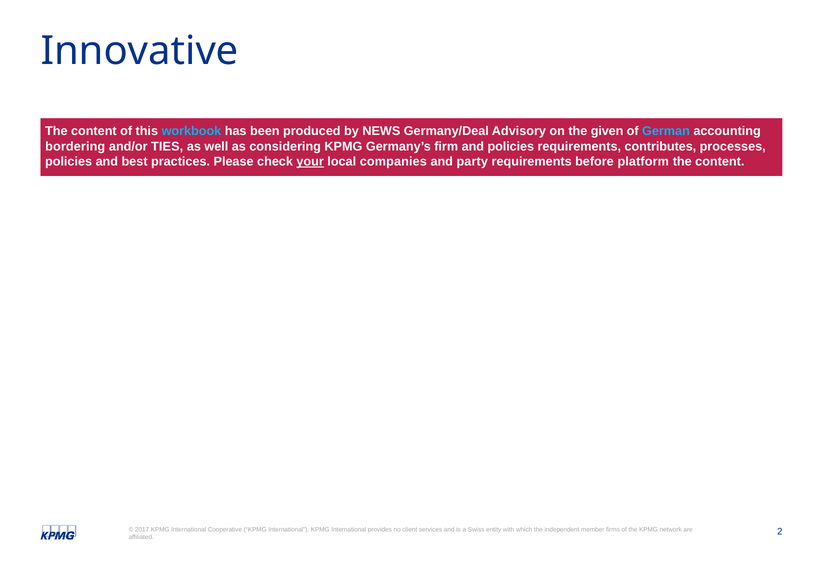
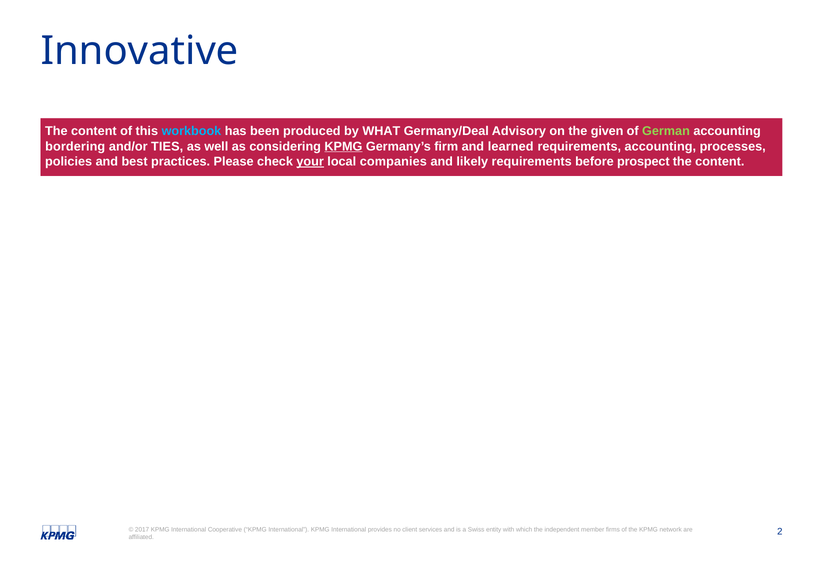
NEWS: NEWS -> WHAT
German colour: light blue -> light green
KPMG at (343, 146) underline: none -> present
and policies: policies -> learned
requirements contributes: contributes -> accounting
party: party -> likely
platform: platform -> prospect
